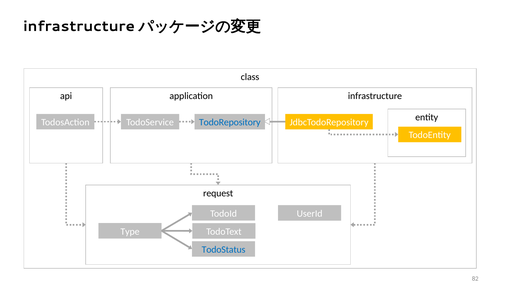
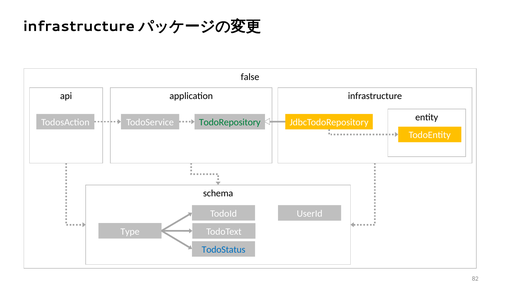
class: class -> false
TodoRepository colour: blue -> green
request: request -> schema
